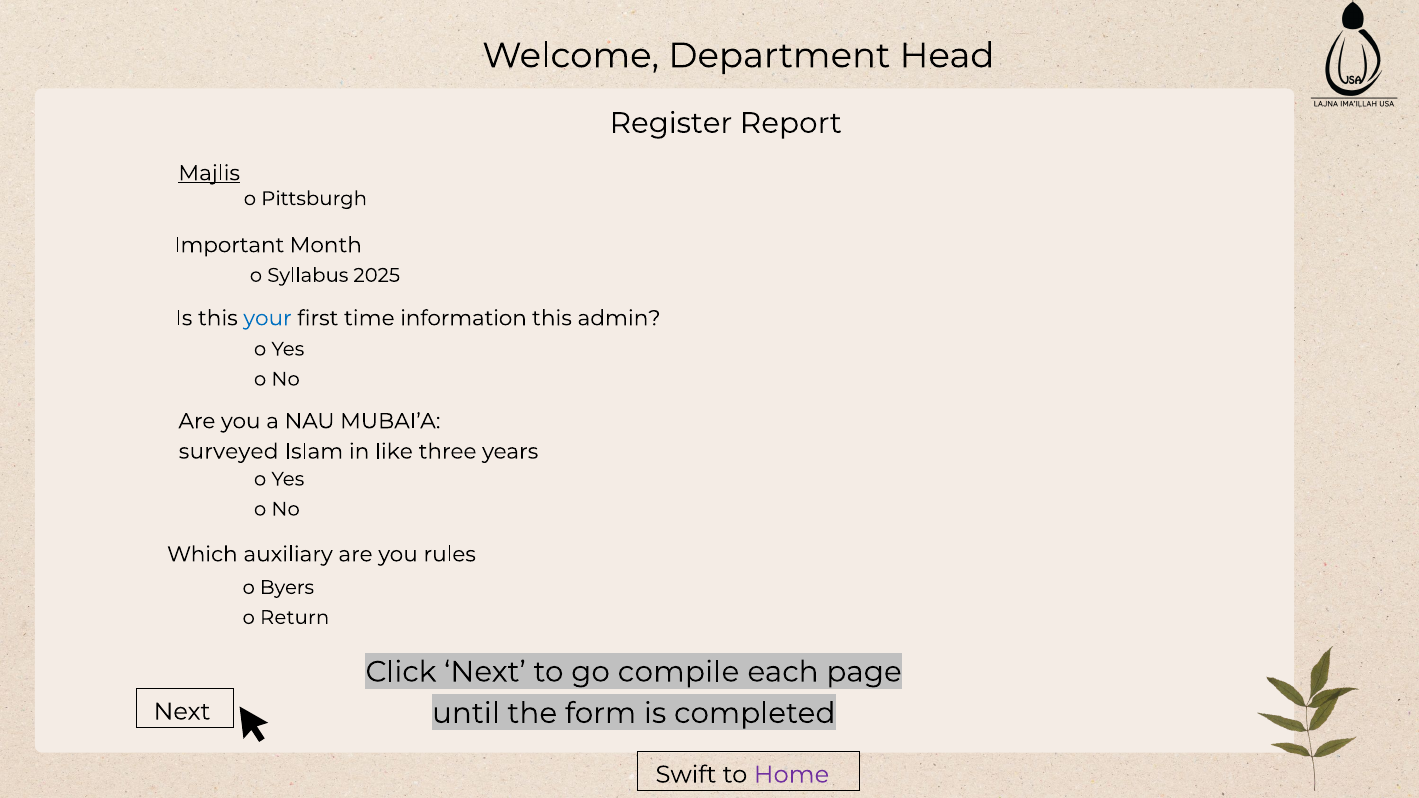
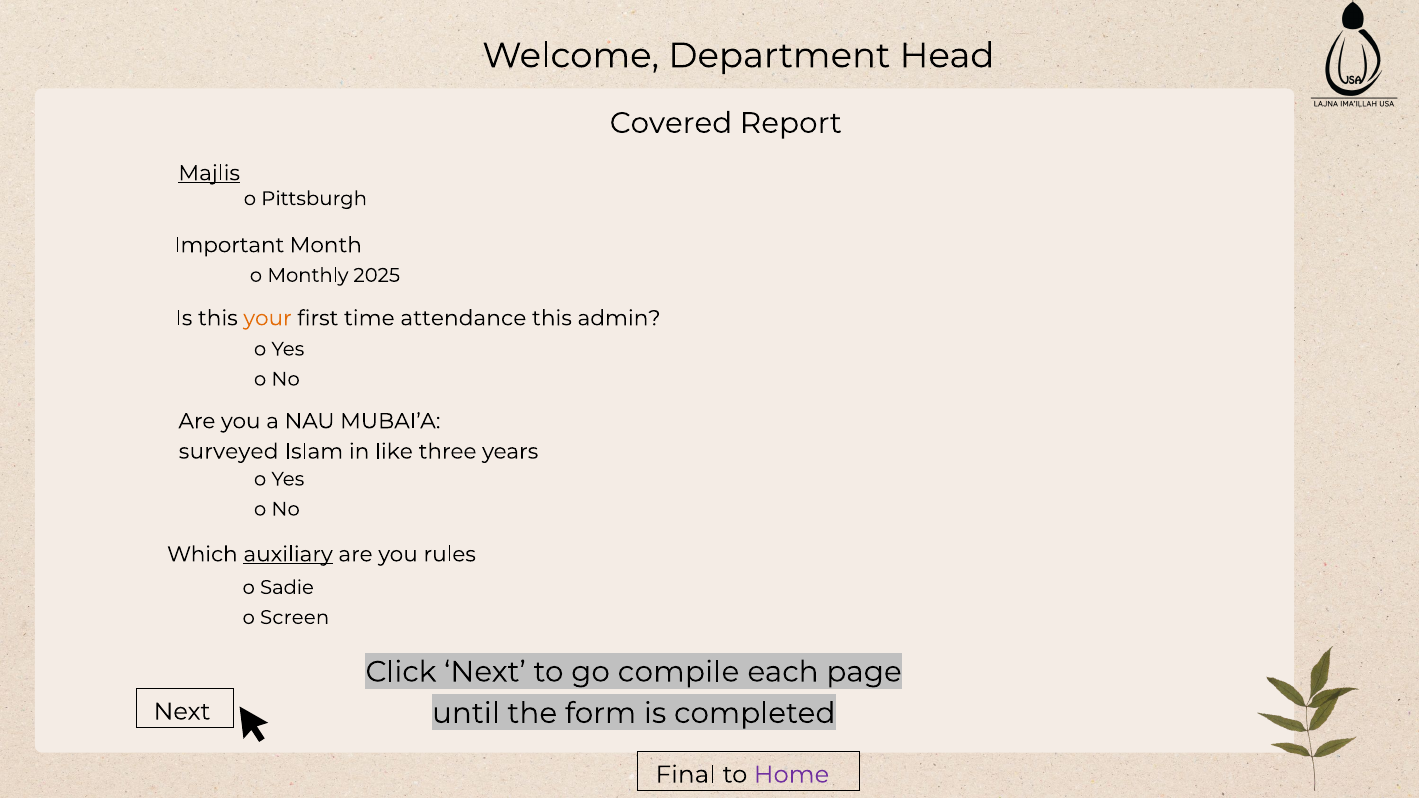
Register: Register -> Covered
Syllabus: Syllabus -> Monthly
your colour: blue -> orange
information: information -> attendance
auxiliary underline: none -> present
Byers: Byers -> Sadie
Return: Return -> Screen
Swift: Swift -> Final
